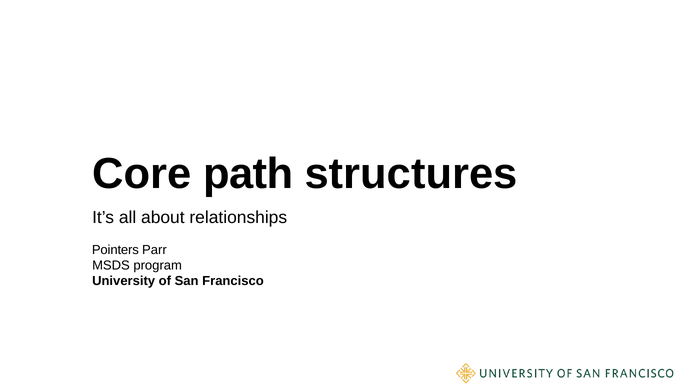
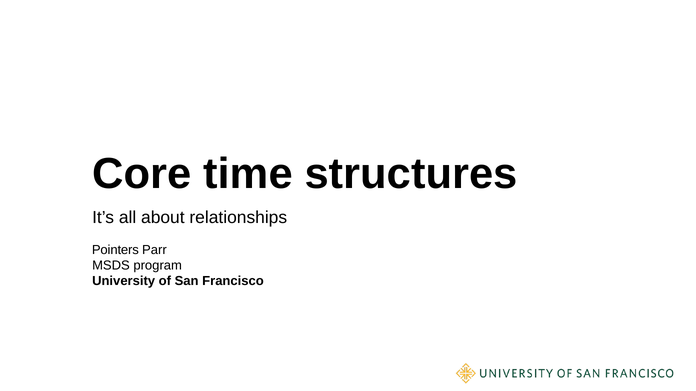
path: path -> time
